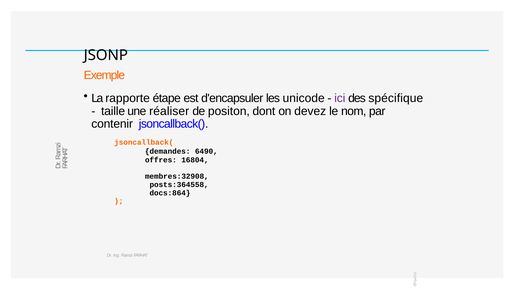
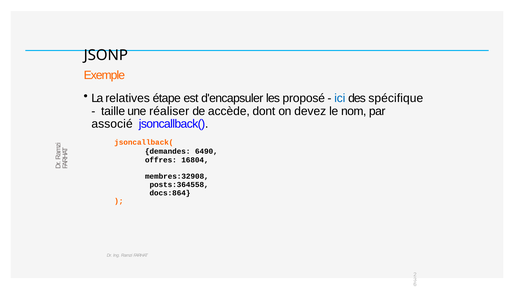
rapporte: rapporte -> relatives
unicode: unicode -> proposé
ici colour: purple -> blue
positon: positon -> accède
contenir: contenir -> associé
